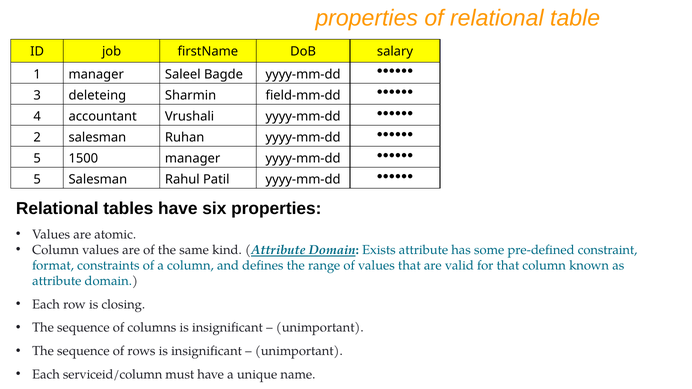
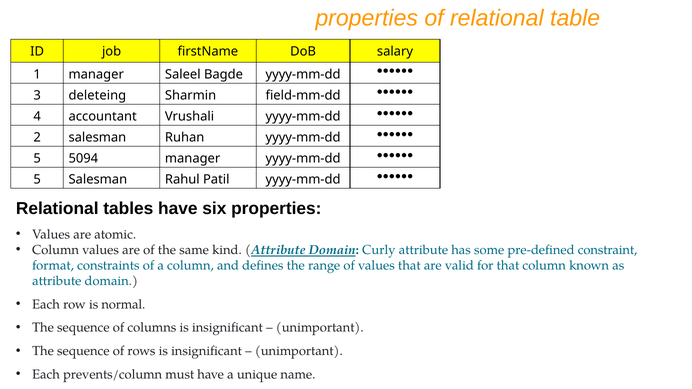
1500: 1500 -> 5094
Exists: Exists -> Curly
closing: closing -> normal
serviceid/column: serviceid/column -> prevents/column
